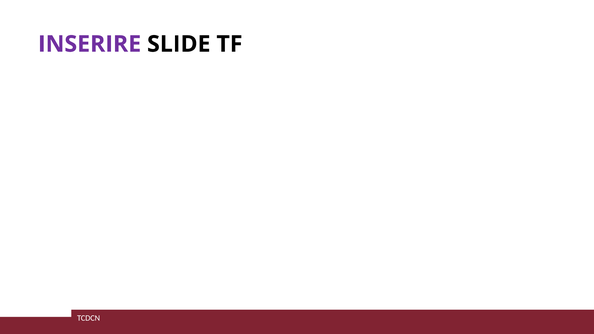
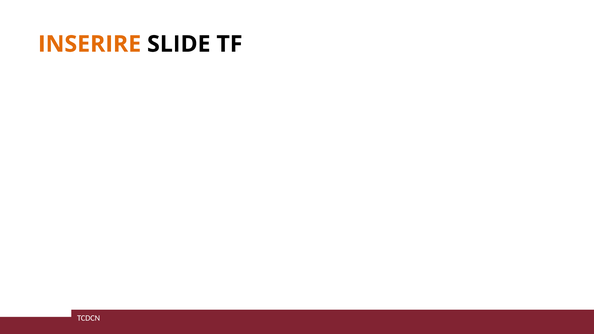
INSERIRE colour: purple -> orange
